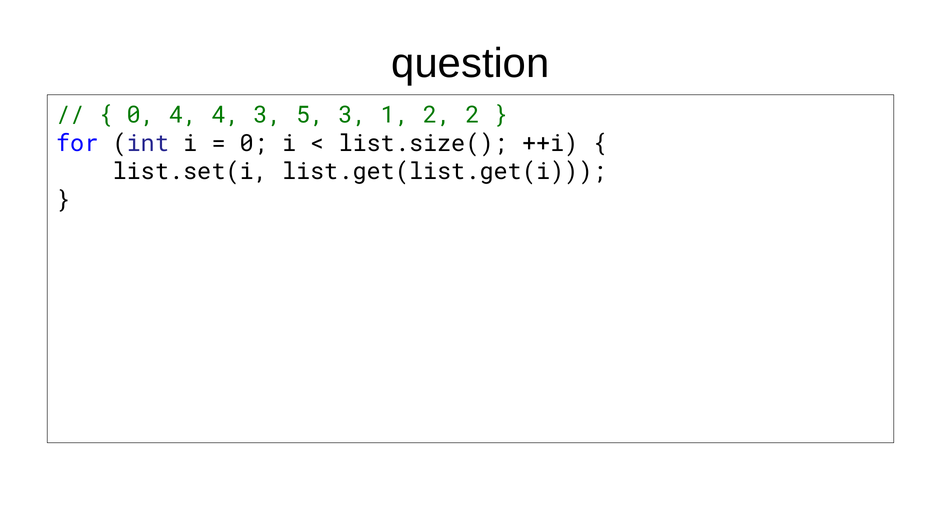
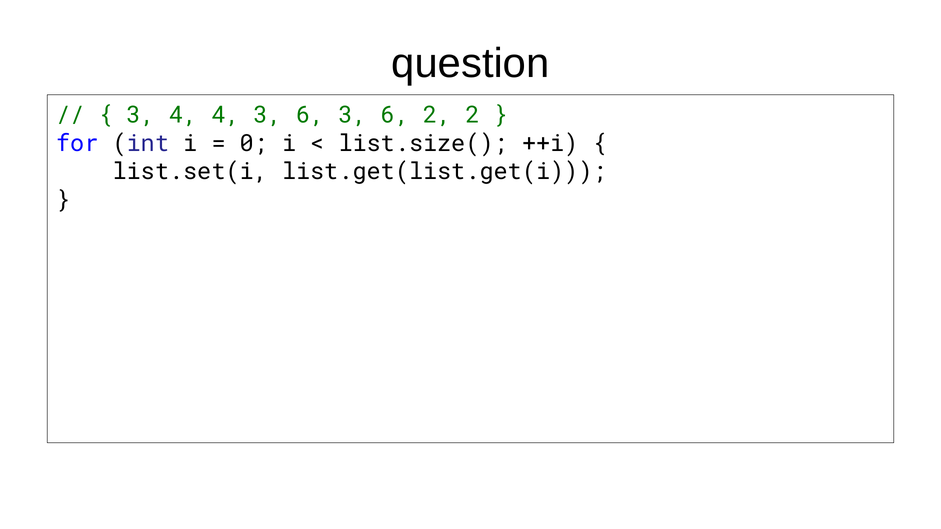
0 at (141, 115): 0 -> 3
4 3 5: 5 -> 6
1 at (395, 115): 1 -> 6
